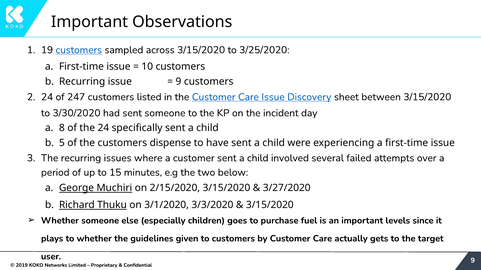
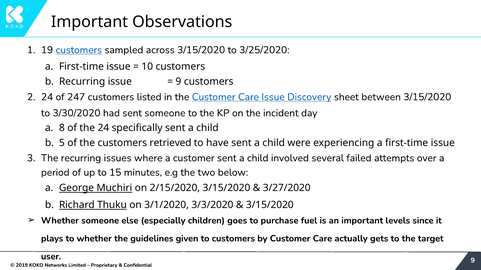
dispense: dispense -> retrieved
